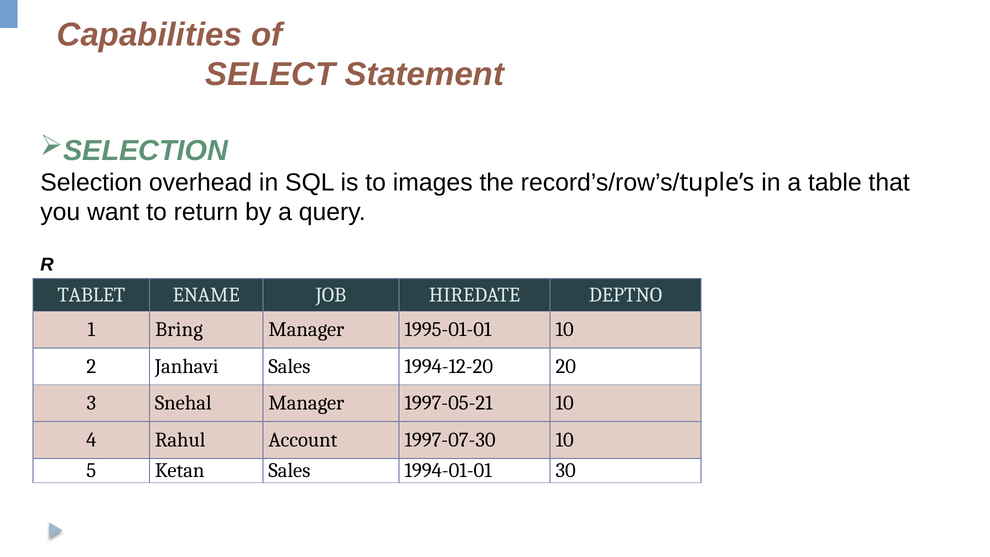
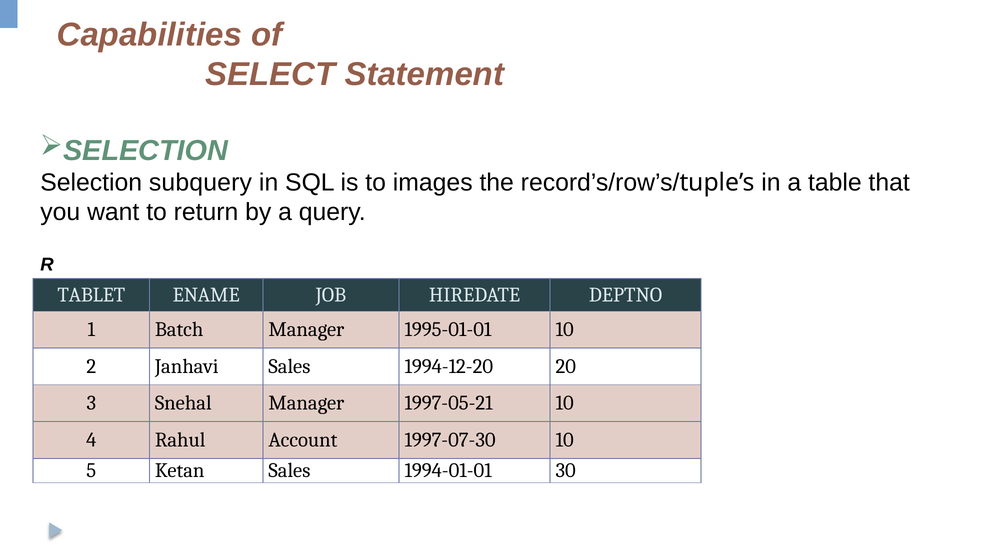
overhead: overhead -> subquery
Bring: Bring -> Batch
